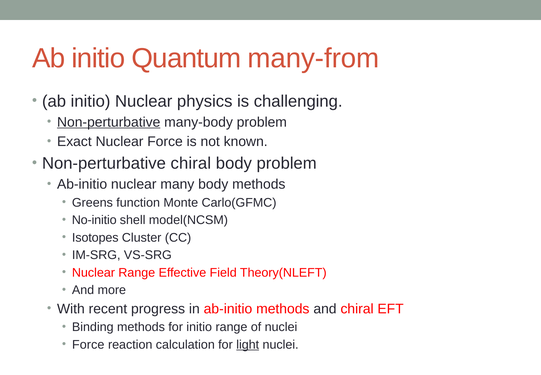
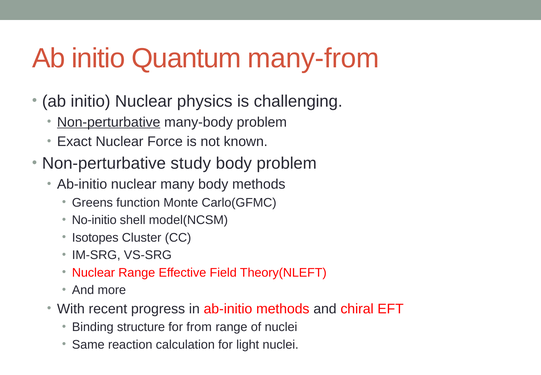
Non-perturbative chiral: chiral -> study
Binding methods: methods -> structure
for initio: initio -> from
Force at (88, 344): Force -> Same
light underline: present -> none
